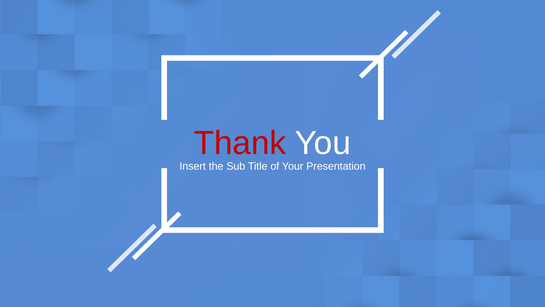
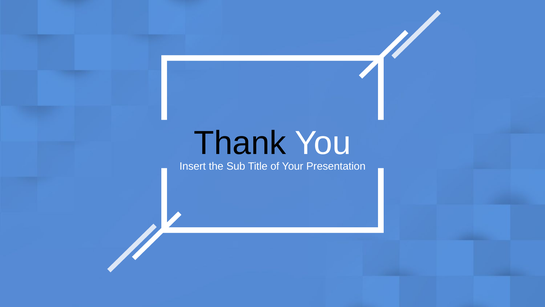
Thank colour: red -> black
